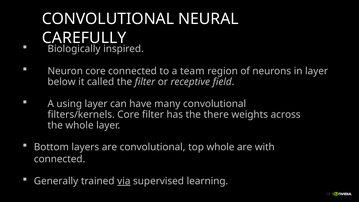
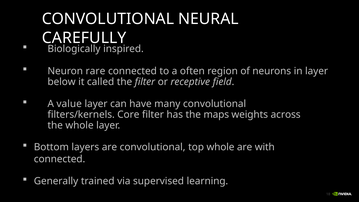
Neuron core: core -> rare
team: team -> often
using: using -> value
there: there -> maps
via underline: present -> none
